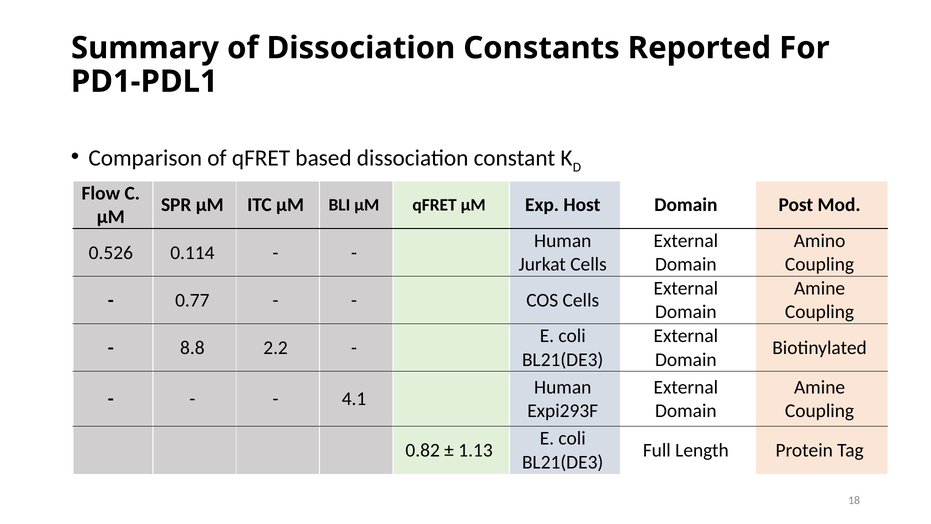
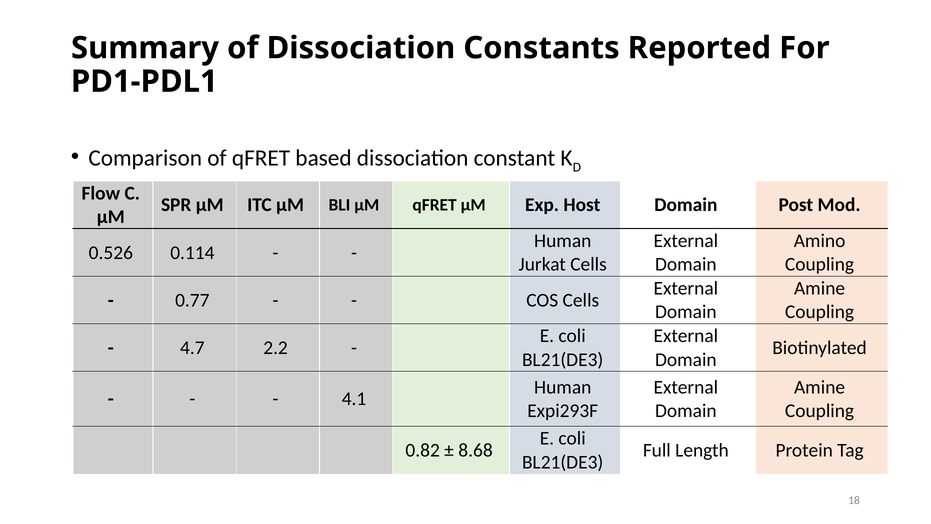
8.8: 8.8 -> 4.7
1.13: 1.13 -> 8.68
